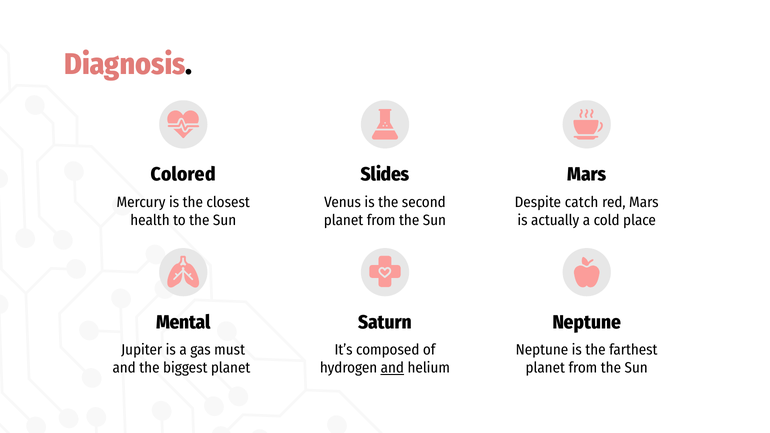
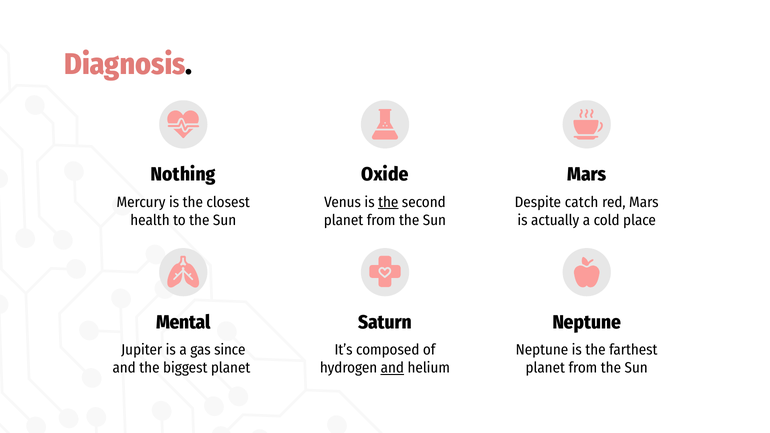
Colored: Colored -> Nothing
Slides: Slides -> Oxide
the at (388, 202) underline: none -> present
must: must -> since
